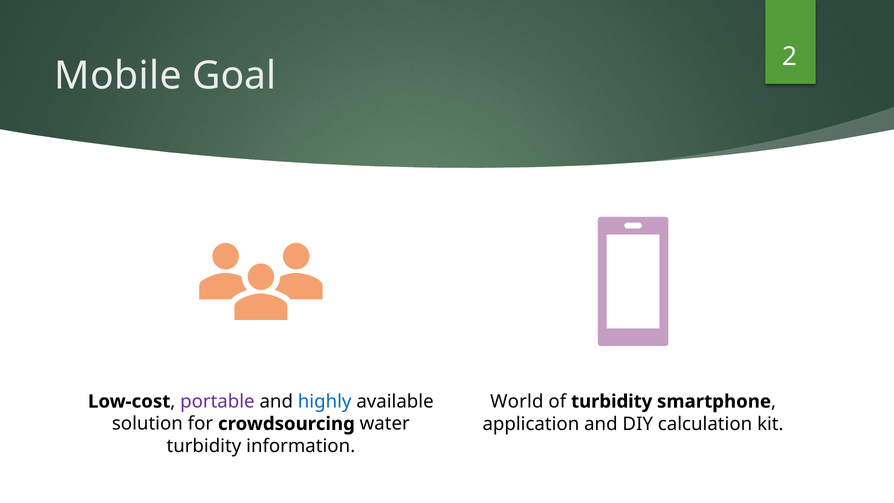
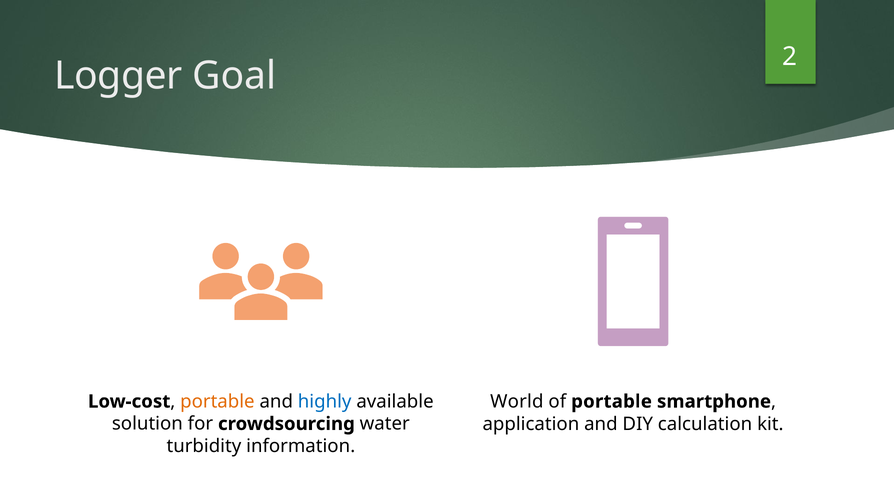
Mobile: Mobile -> Logger
of turbidity: turbidity -> portable
portable at (217, 401) colour: purple -> orange
